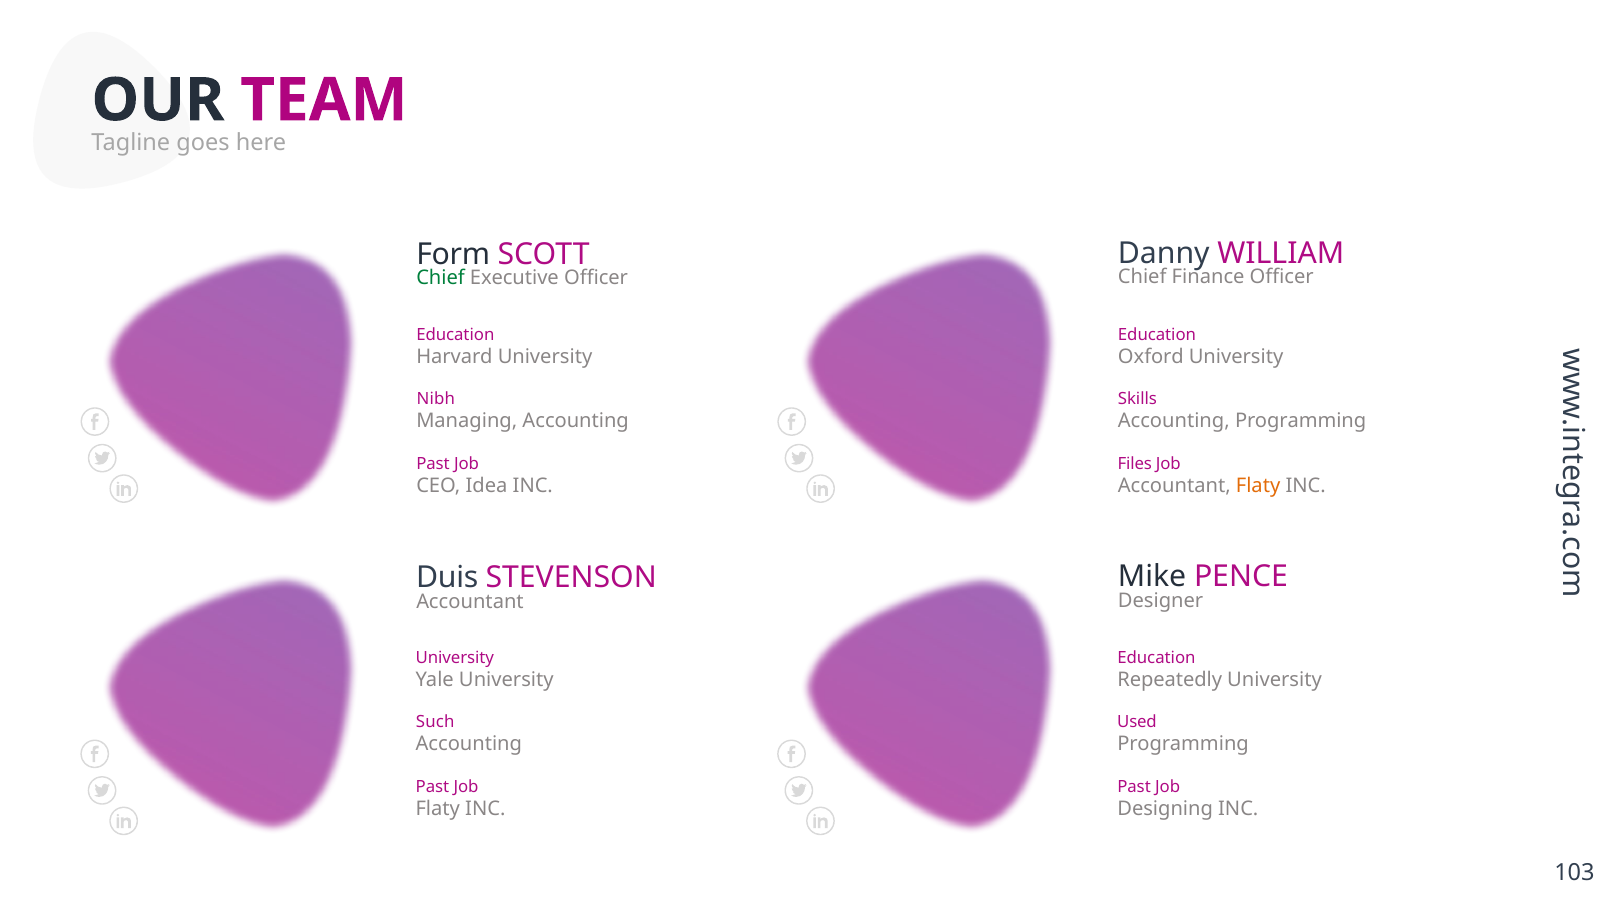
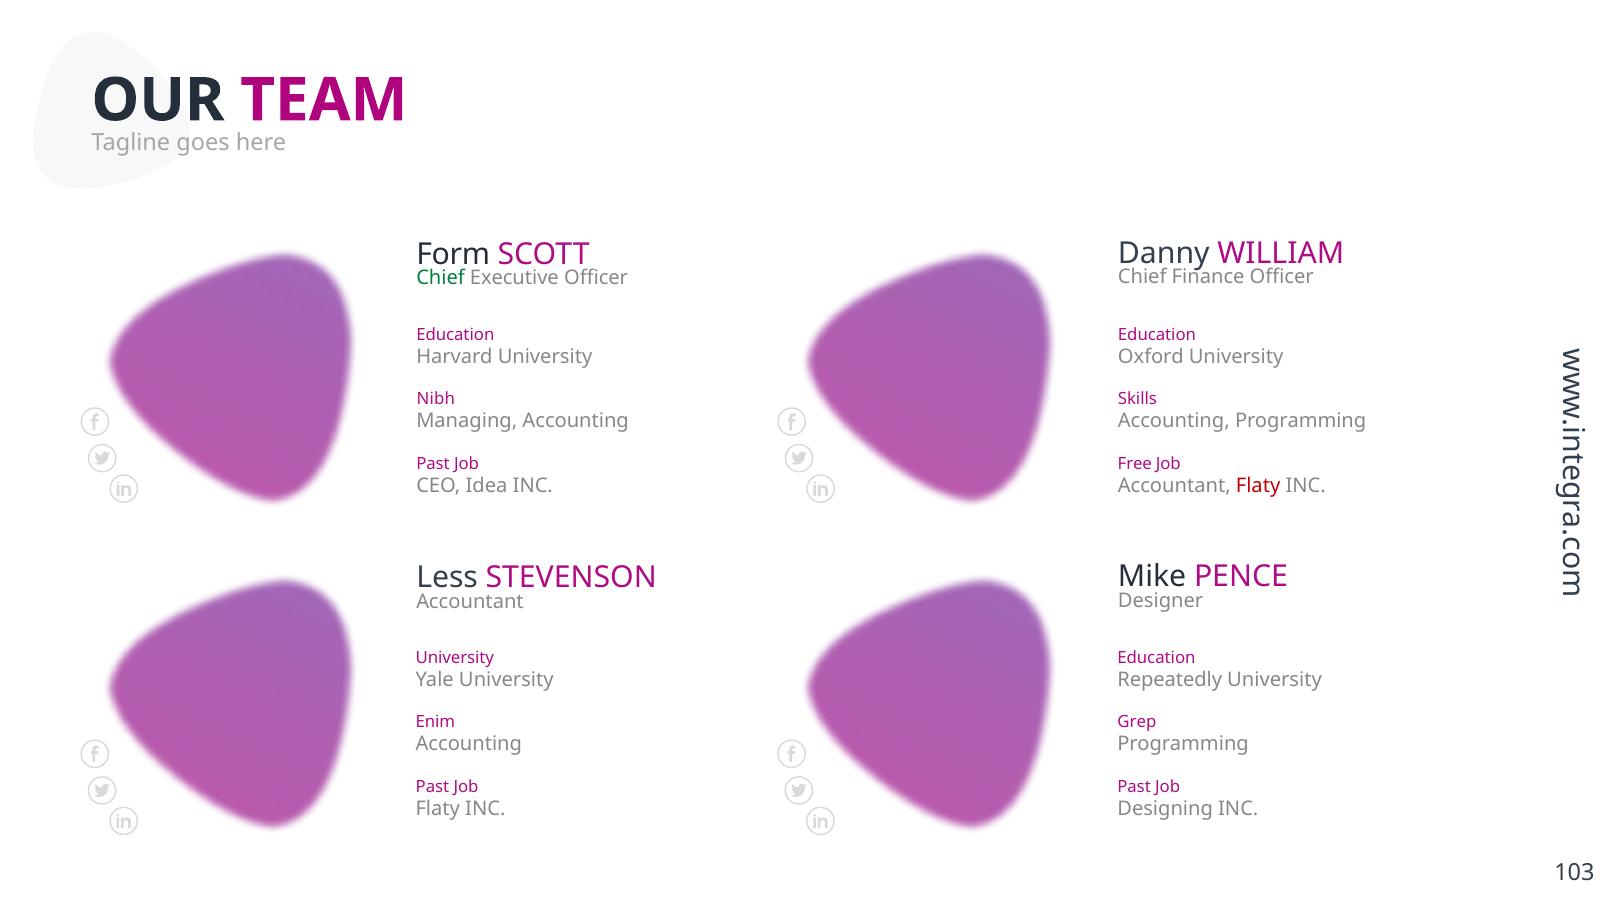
Files: Files -> Free
Flaty at (1258, 486) colour: orange -> red
Duis: Duis -> Less
Such: Such -> Enim
Used: Used -> Grep
